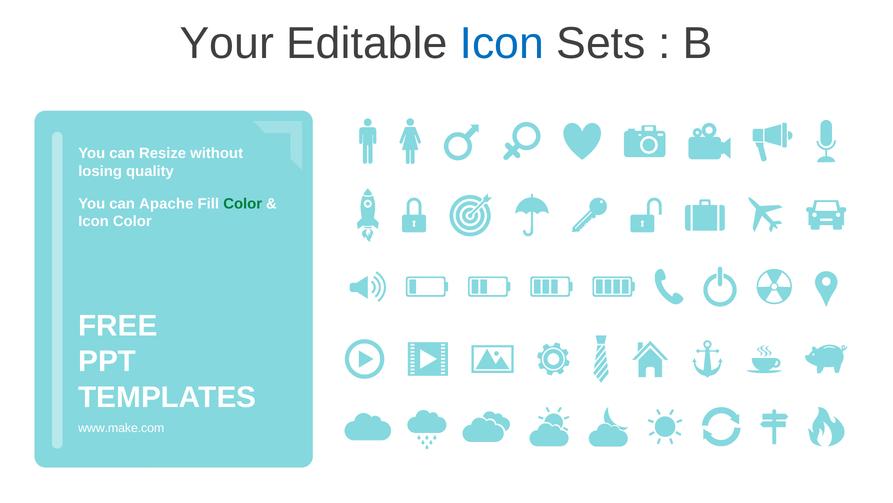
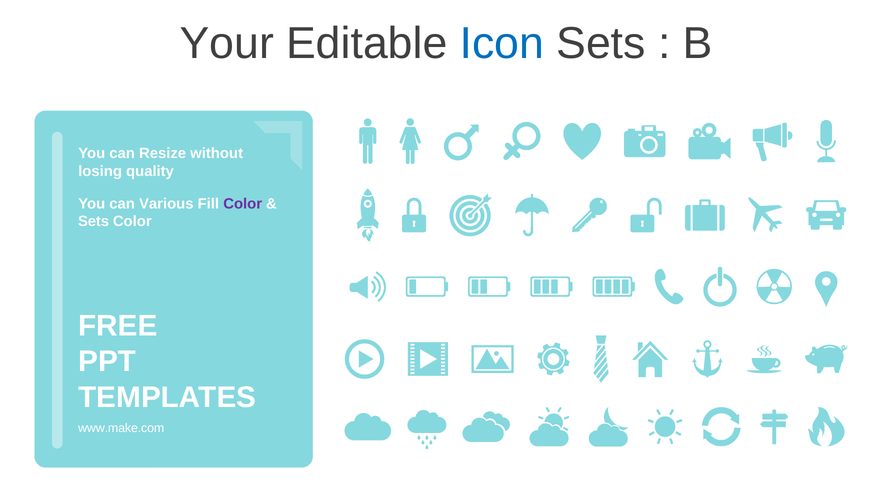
Apache: Apache -> Various
Color at (243, 203) colour: green -> purple
Icon at (94, 221): Icon -> Sets
